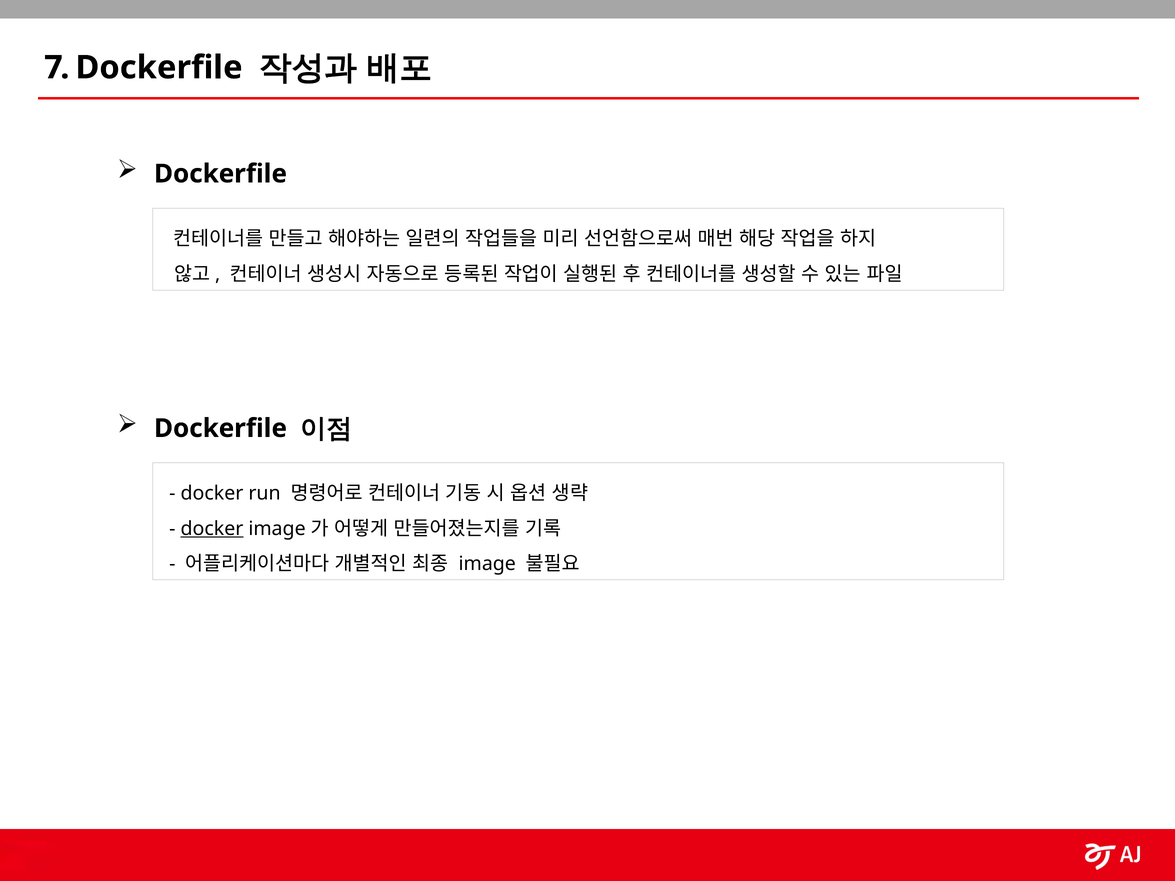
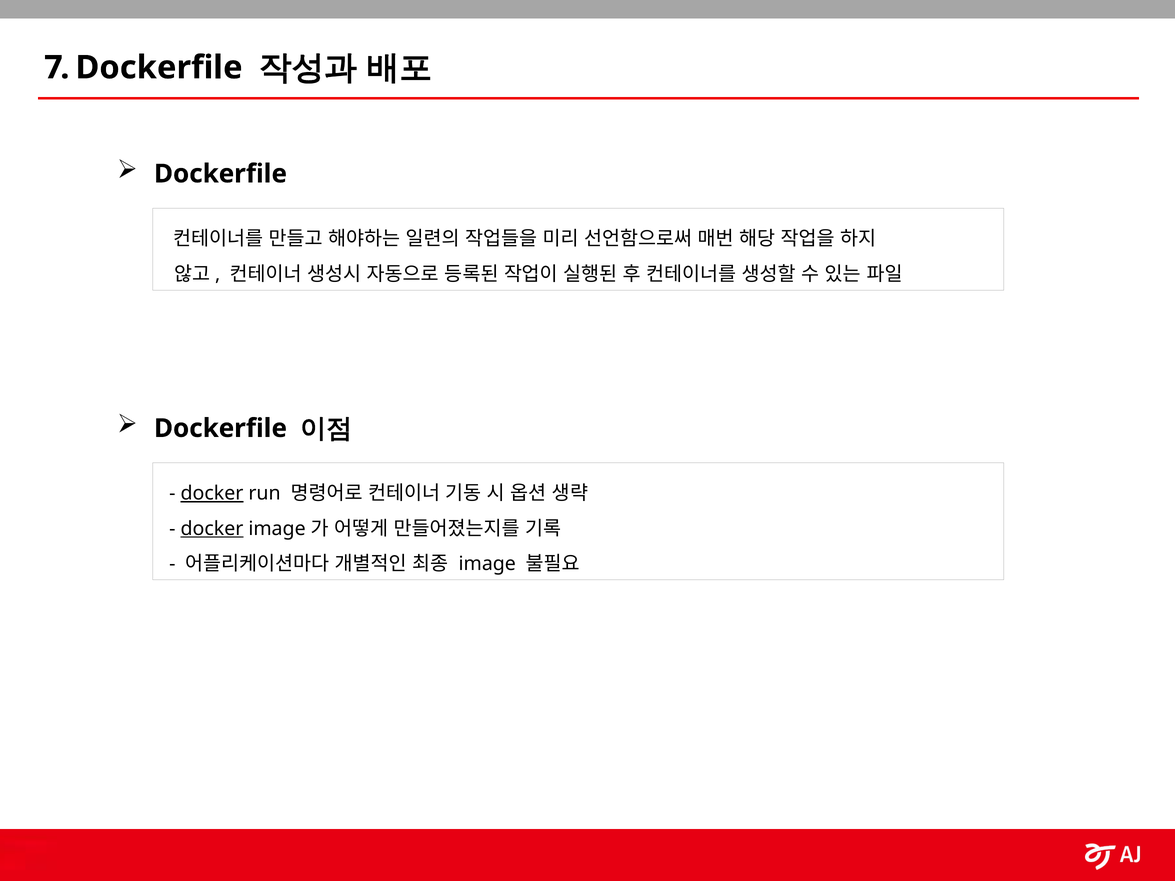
docker at (212, 494) underline: none -> present
